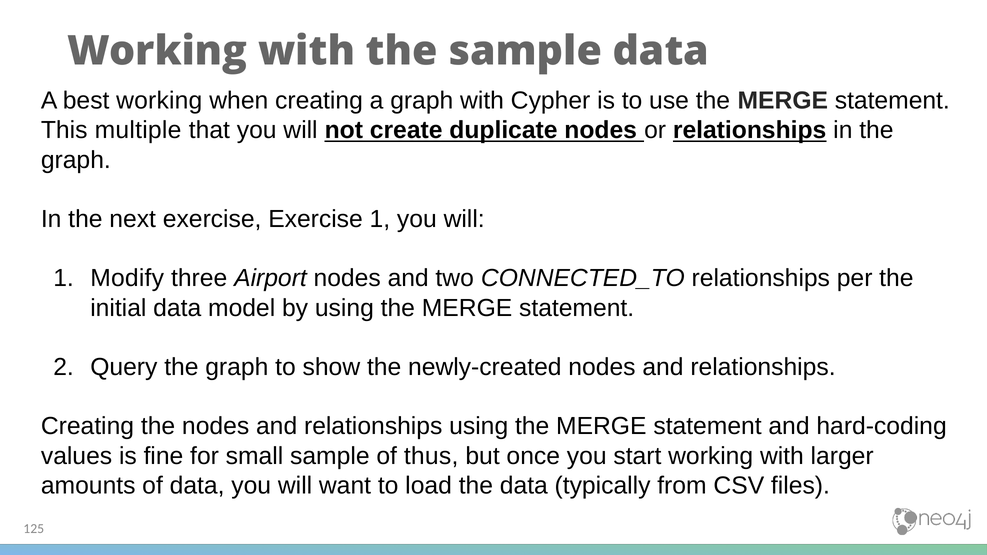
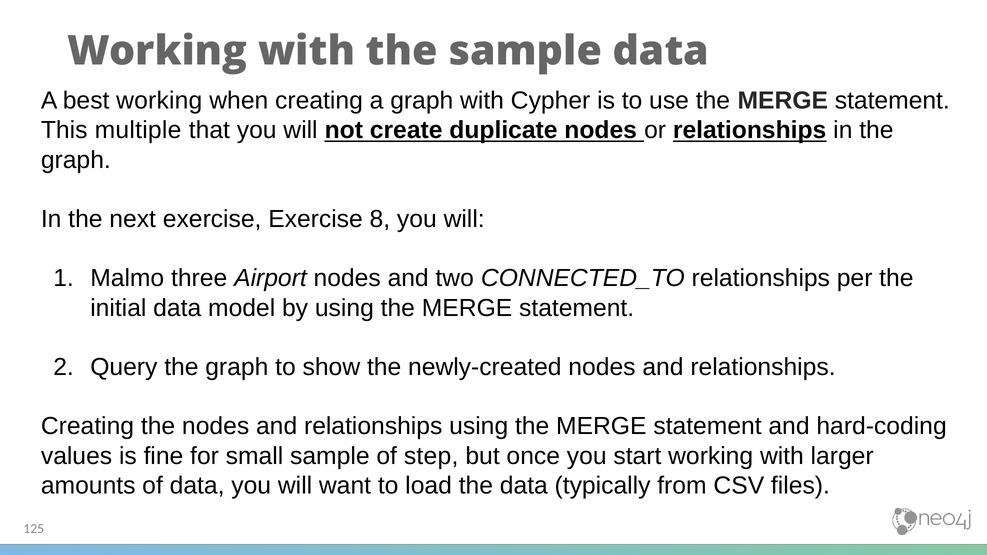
Exercise 1: 1 -> 8
Modify: Modify -> Malmo
thus: thus -> step
